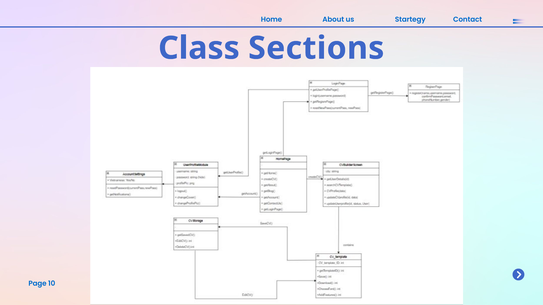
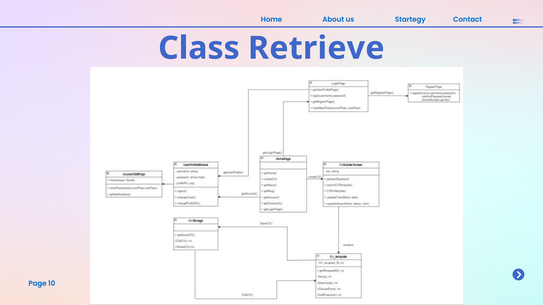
Sections: Sections -> Retrieve
